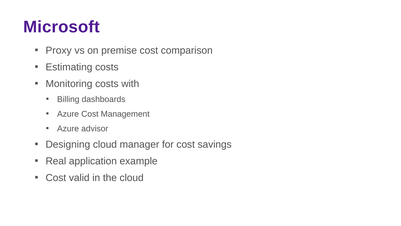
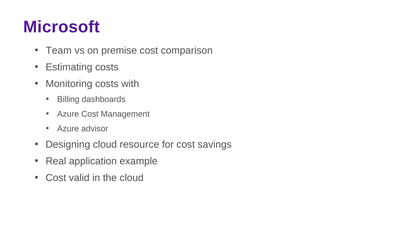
Proxy: Proxy -> Team
manager: manager -> resource
